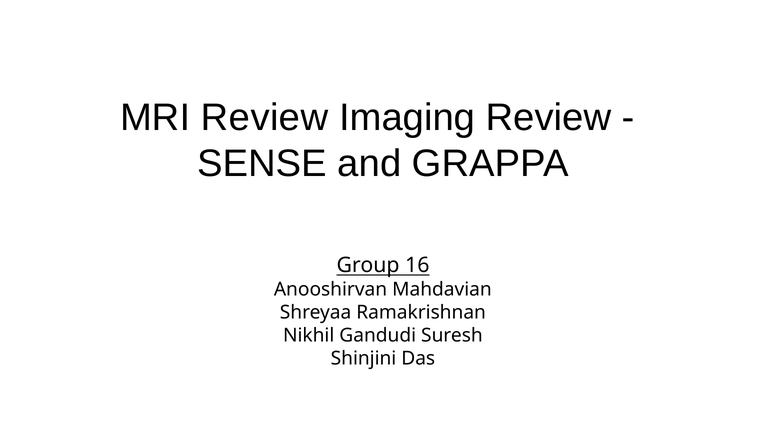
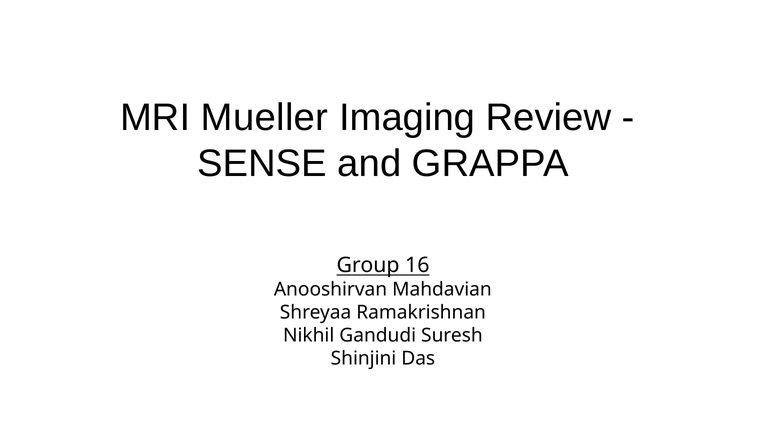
MRI Review: Review -> Mueller
